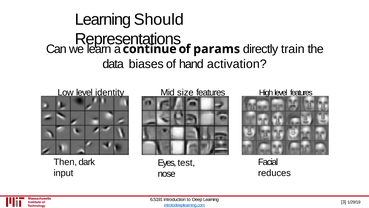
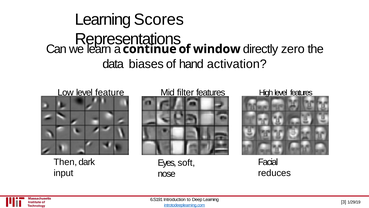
Should: Should -> Scores
params: params -> window
train: train -> zero
identity: identity -> feature
size: size -> filter
test: test -> soft
